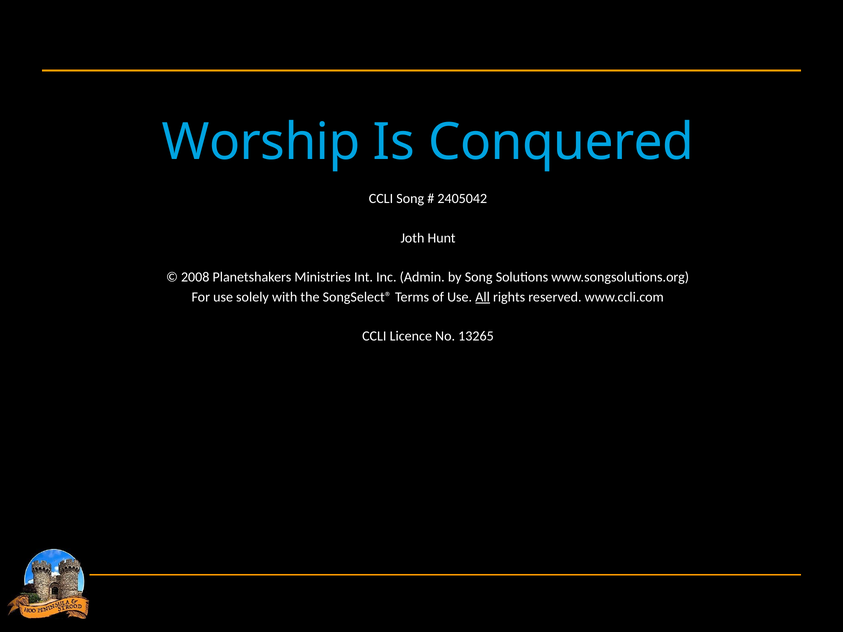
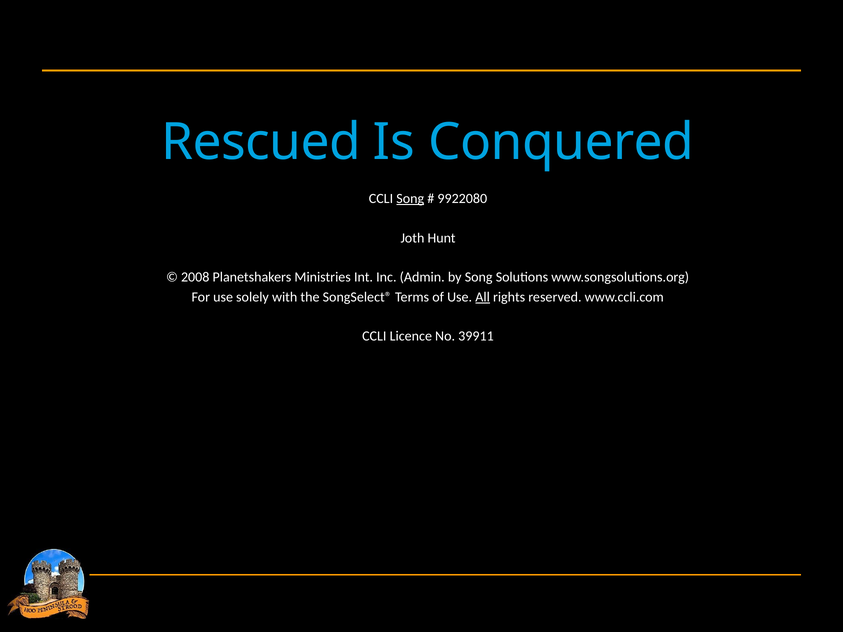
Worship: Worship -> Rescued
Song at (410, 199) underline: none -> present
2405042: 2405042 -> 9922080
13265: 13265 -> 39911
